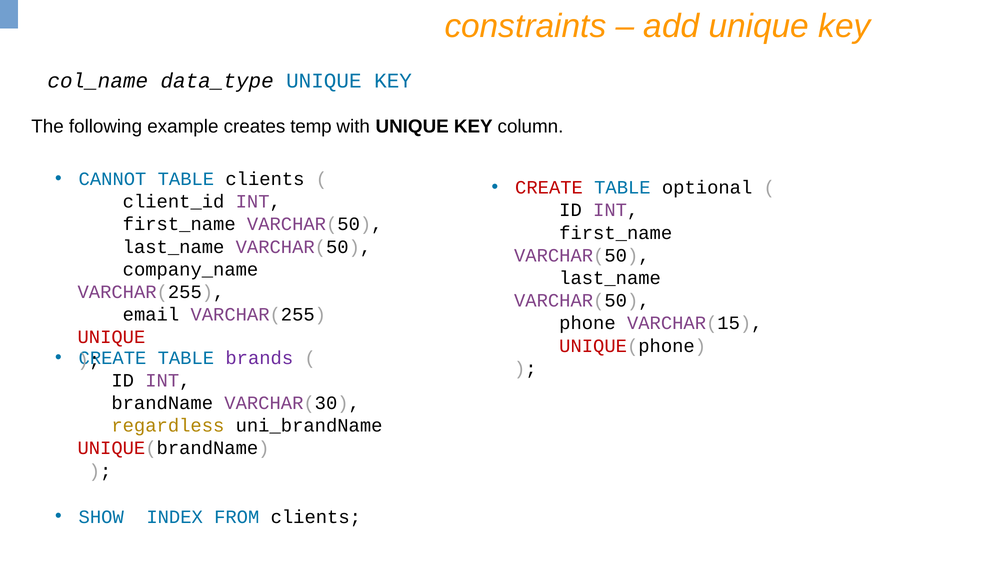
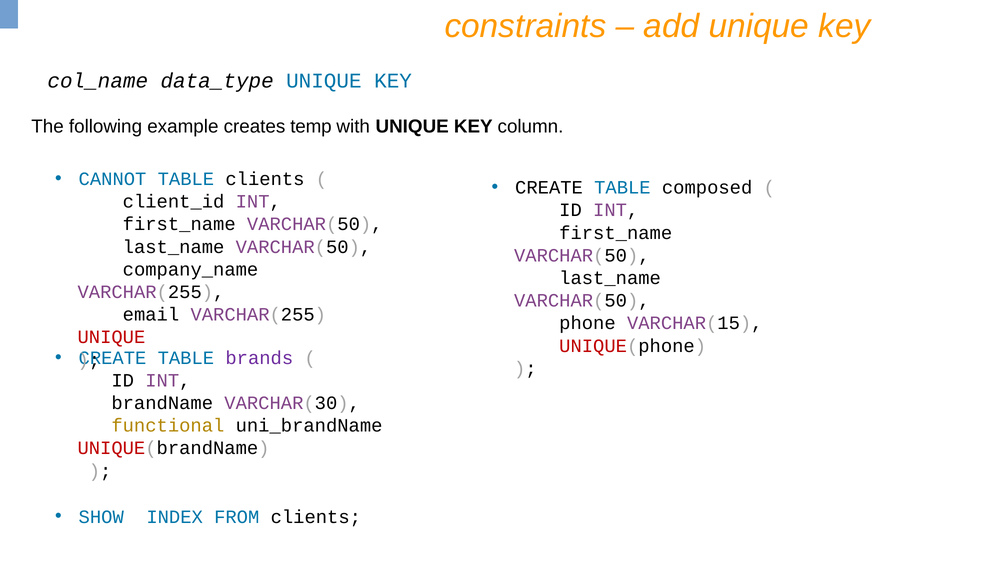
CREATE at (549, 188) colour: red -> black
optional: optional -> composed
regardless: regardless -> functional
